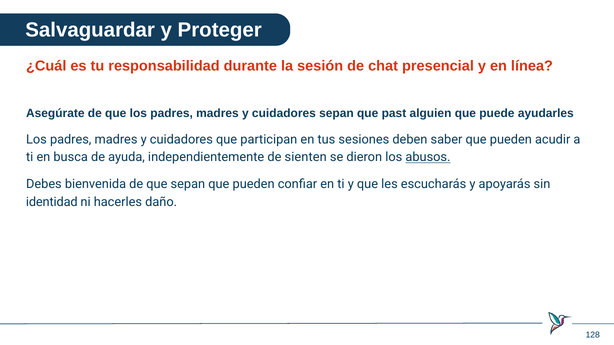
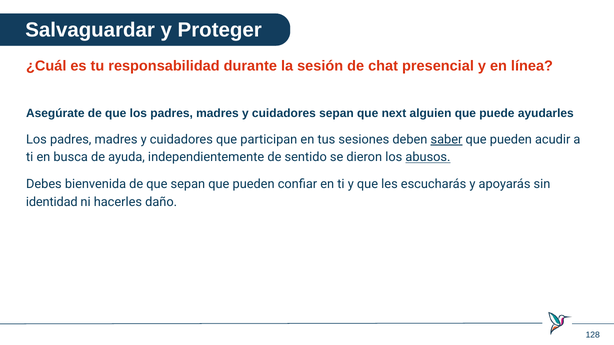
past: past -> next
saber underline: none -> present
sienten: sienten -> sentido
